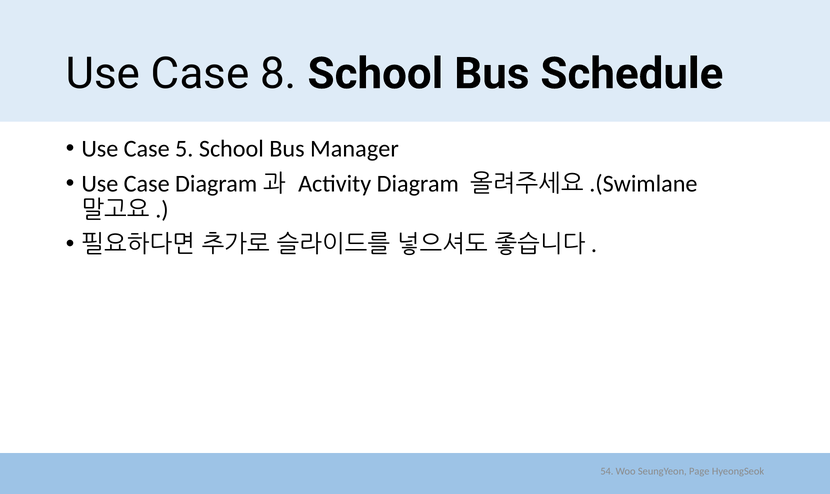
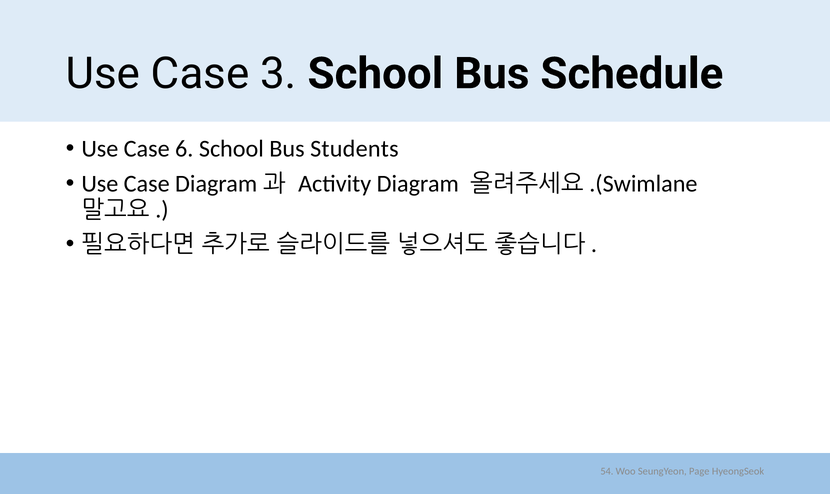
8: 8 -> 3
5: 5 -> 6
Manager: Manager -> Students
